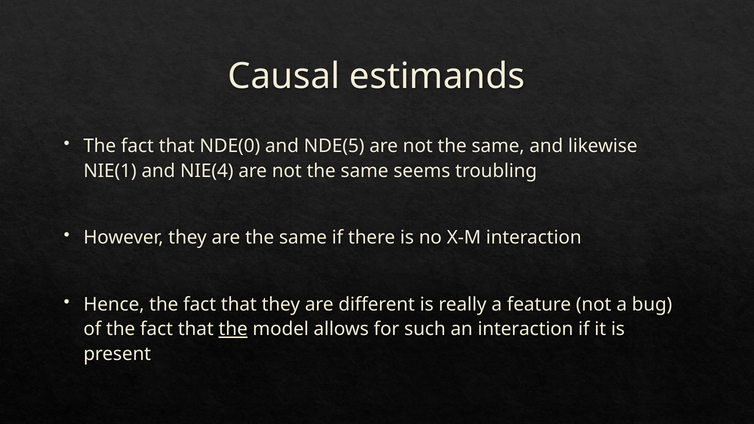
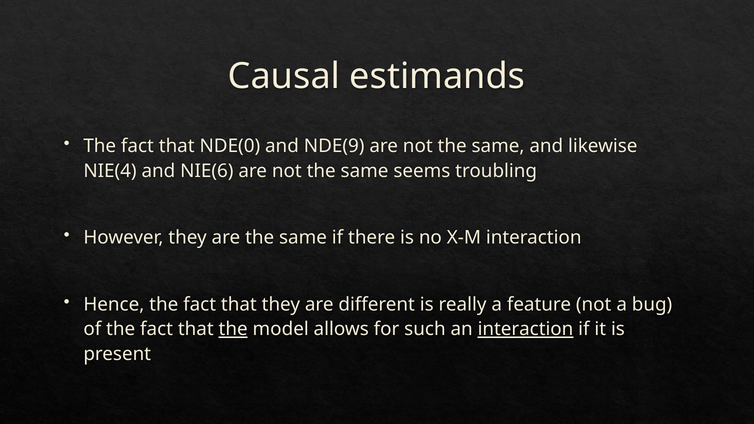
NDE(5: NDE(5 -> NDE(9
NIE(1: NIE(1 -> NIE(4
NIE(4: NIE(4 -> NIE(6
interaction at (526, 329) underline: none -> present
